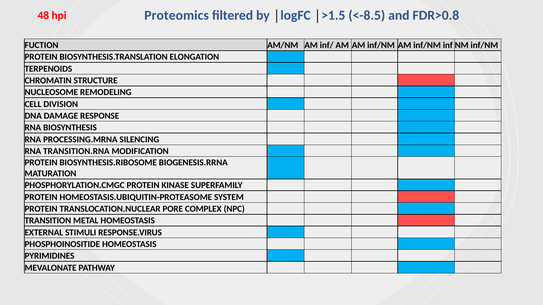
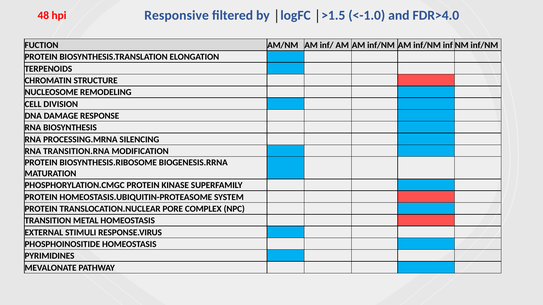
Proteomics: Proteomics -> Responsive
<-8.5: <-8.5 -> <-1.0
FDR>0.8: FDR>0.8 -> FDR>4.0
